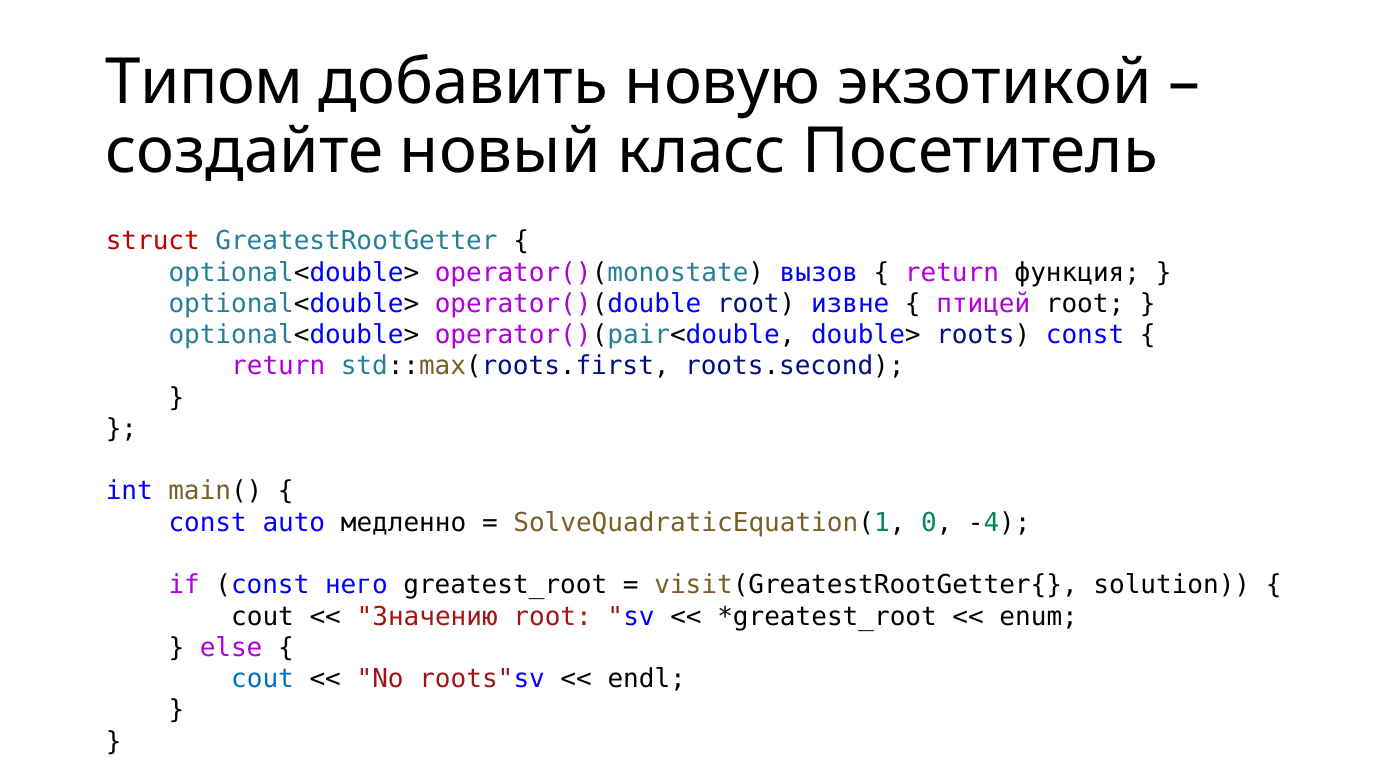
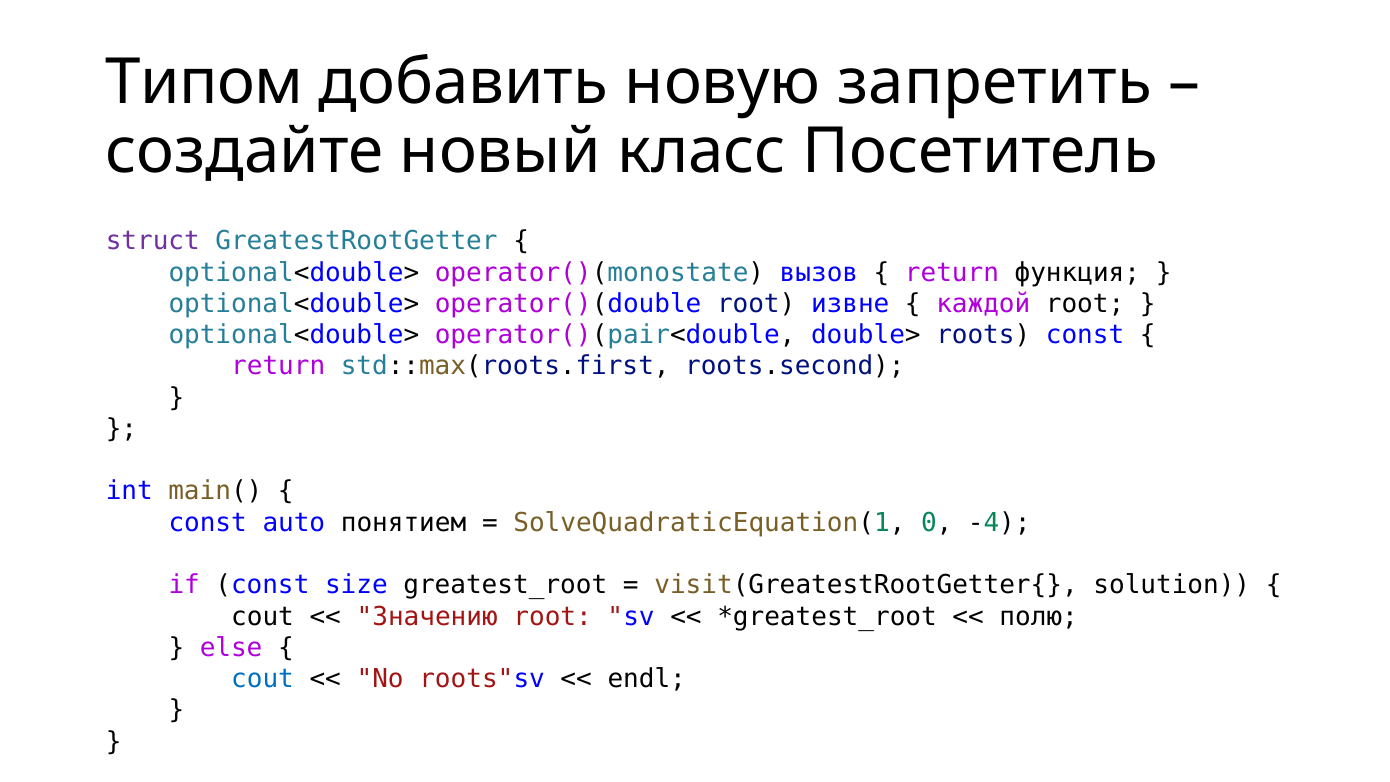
экзотикой: экзотикой -> запретить
struct colour: red -> purple
птицей: птицей -> каждой
медленно: медленно -> понятием
него: него -> size
enum: enum -> полю
